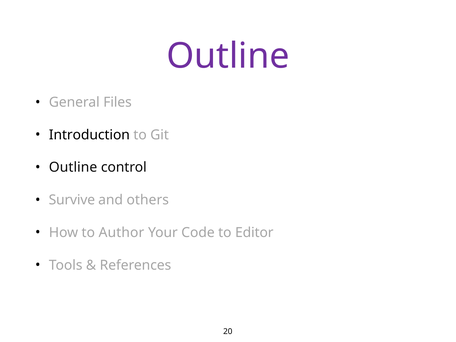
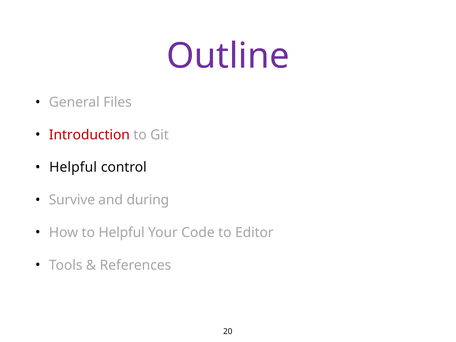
Introduction colour: black -> red
Outline at (73, 167): Outline -> Helpful
others: others -> during
to Author: Author -> Helpful
